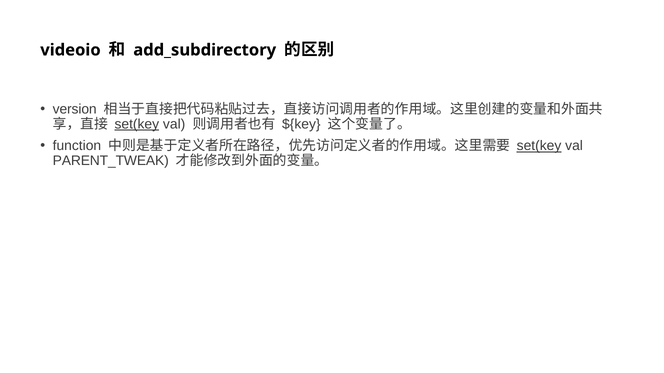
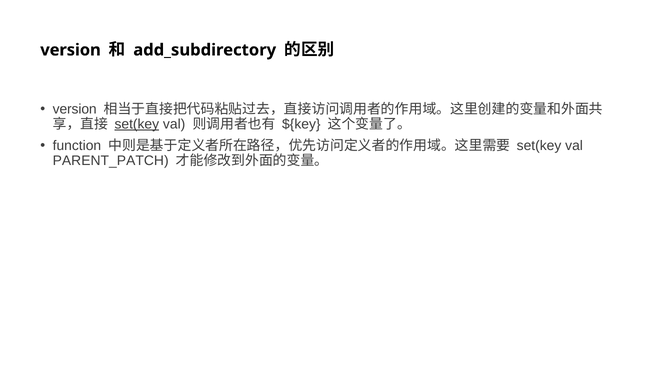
videoio at (70, 50): videoio -> version
set(key at (539, 146) underline: present -> none
PARENT_TWEAK: PARENT_TWEAK -> PARENT_PATCH
